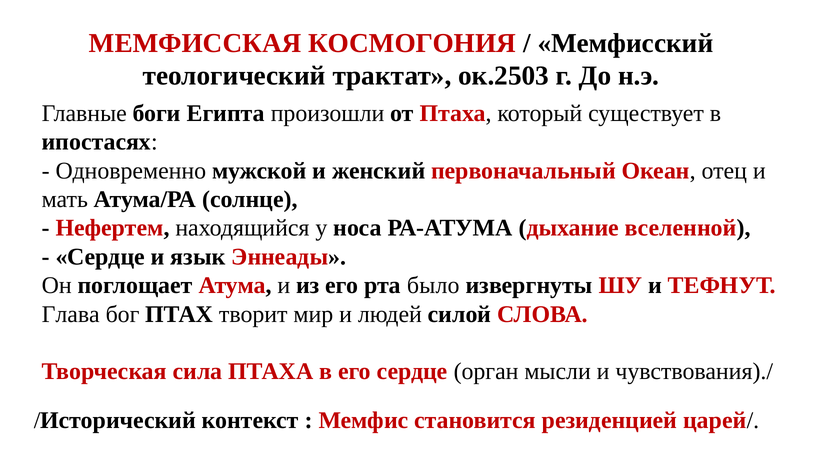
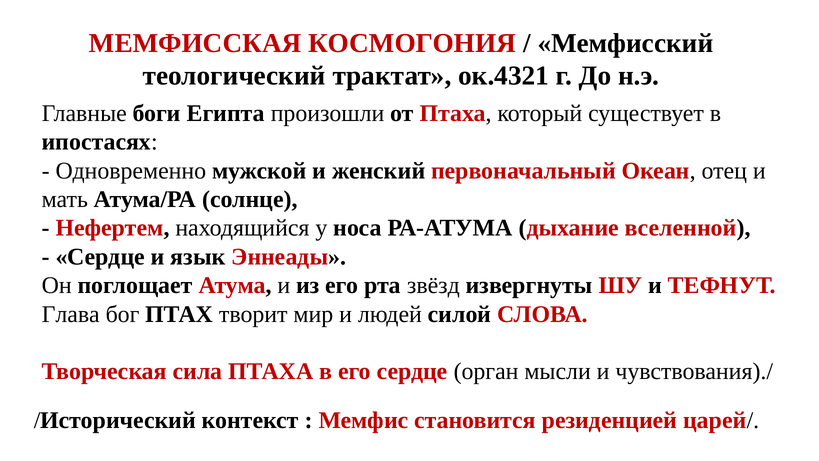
ок.2503: ок.2503 -> ок.4321
было: было -> звёзд
